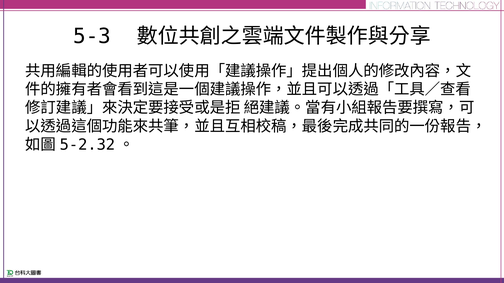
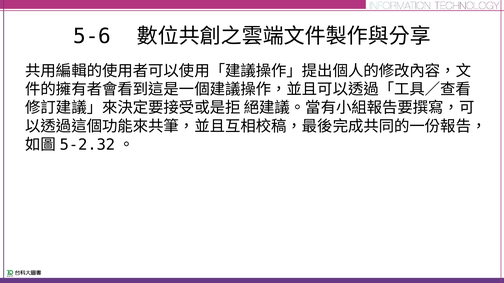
5-3: 5-3 -> 5-6
